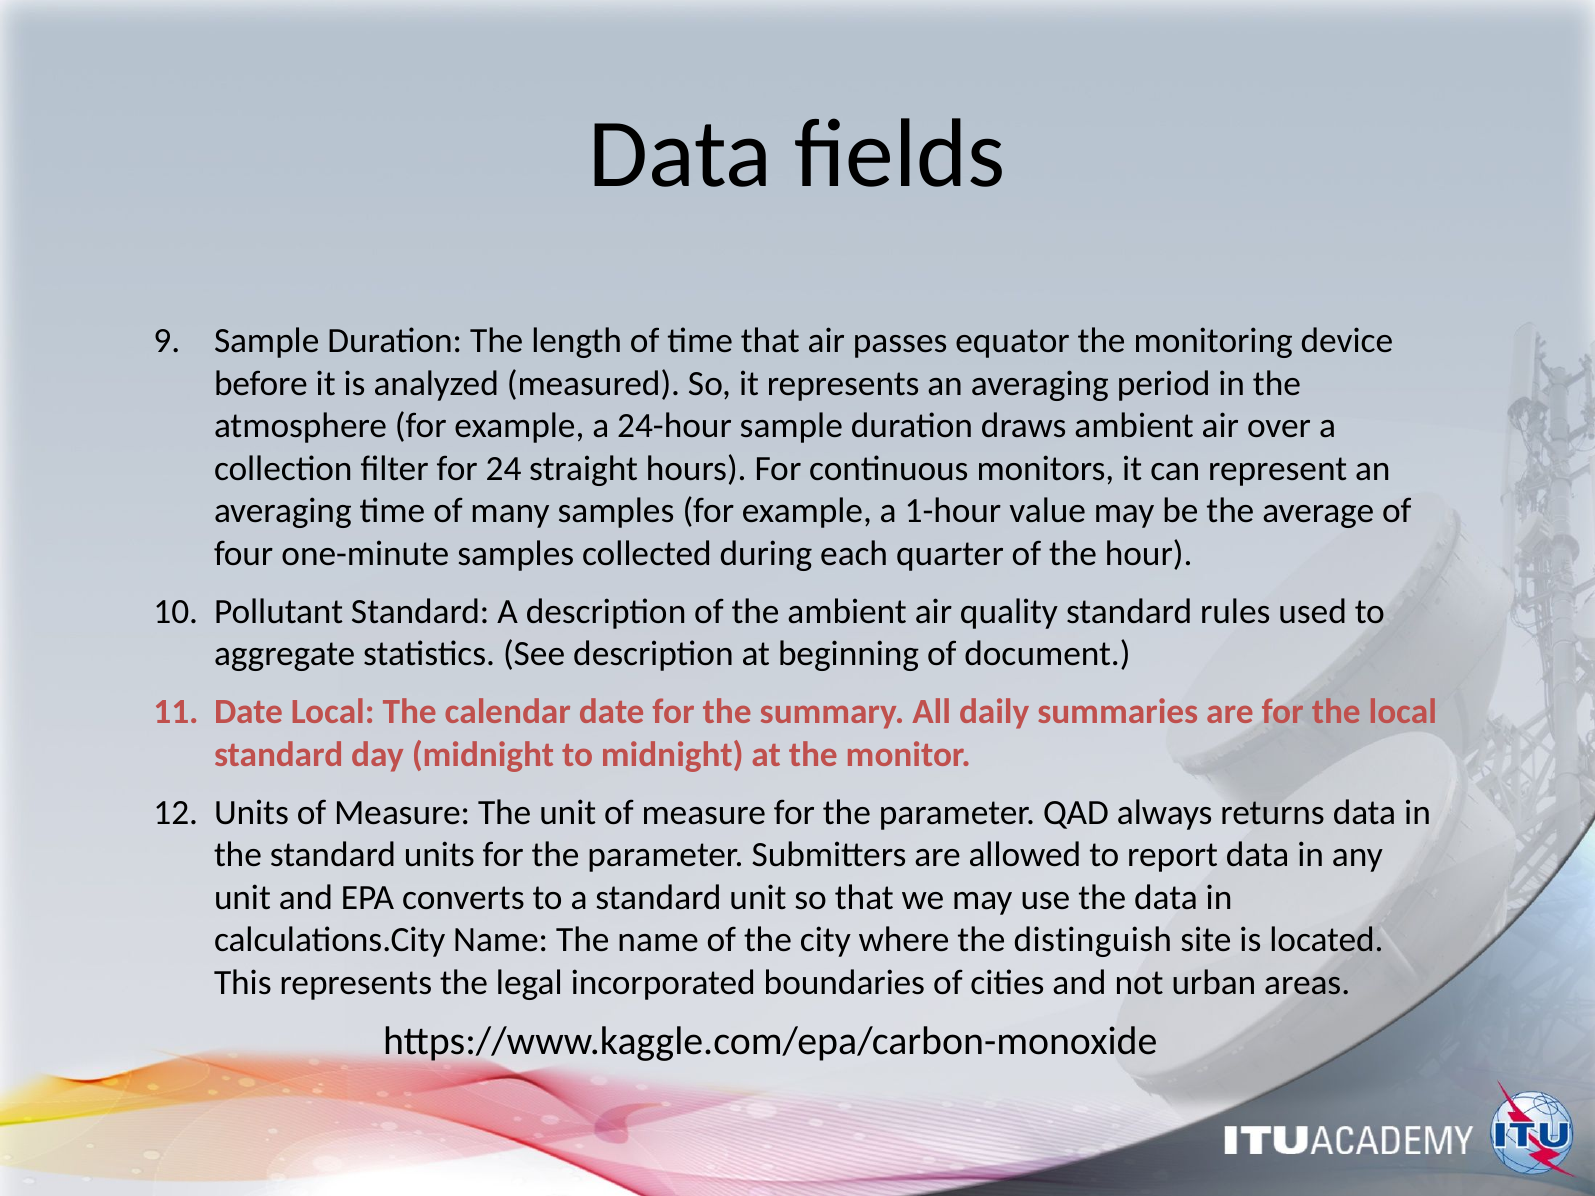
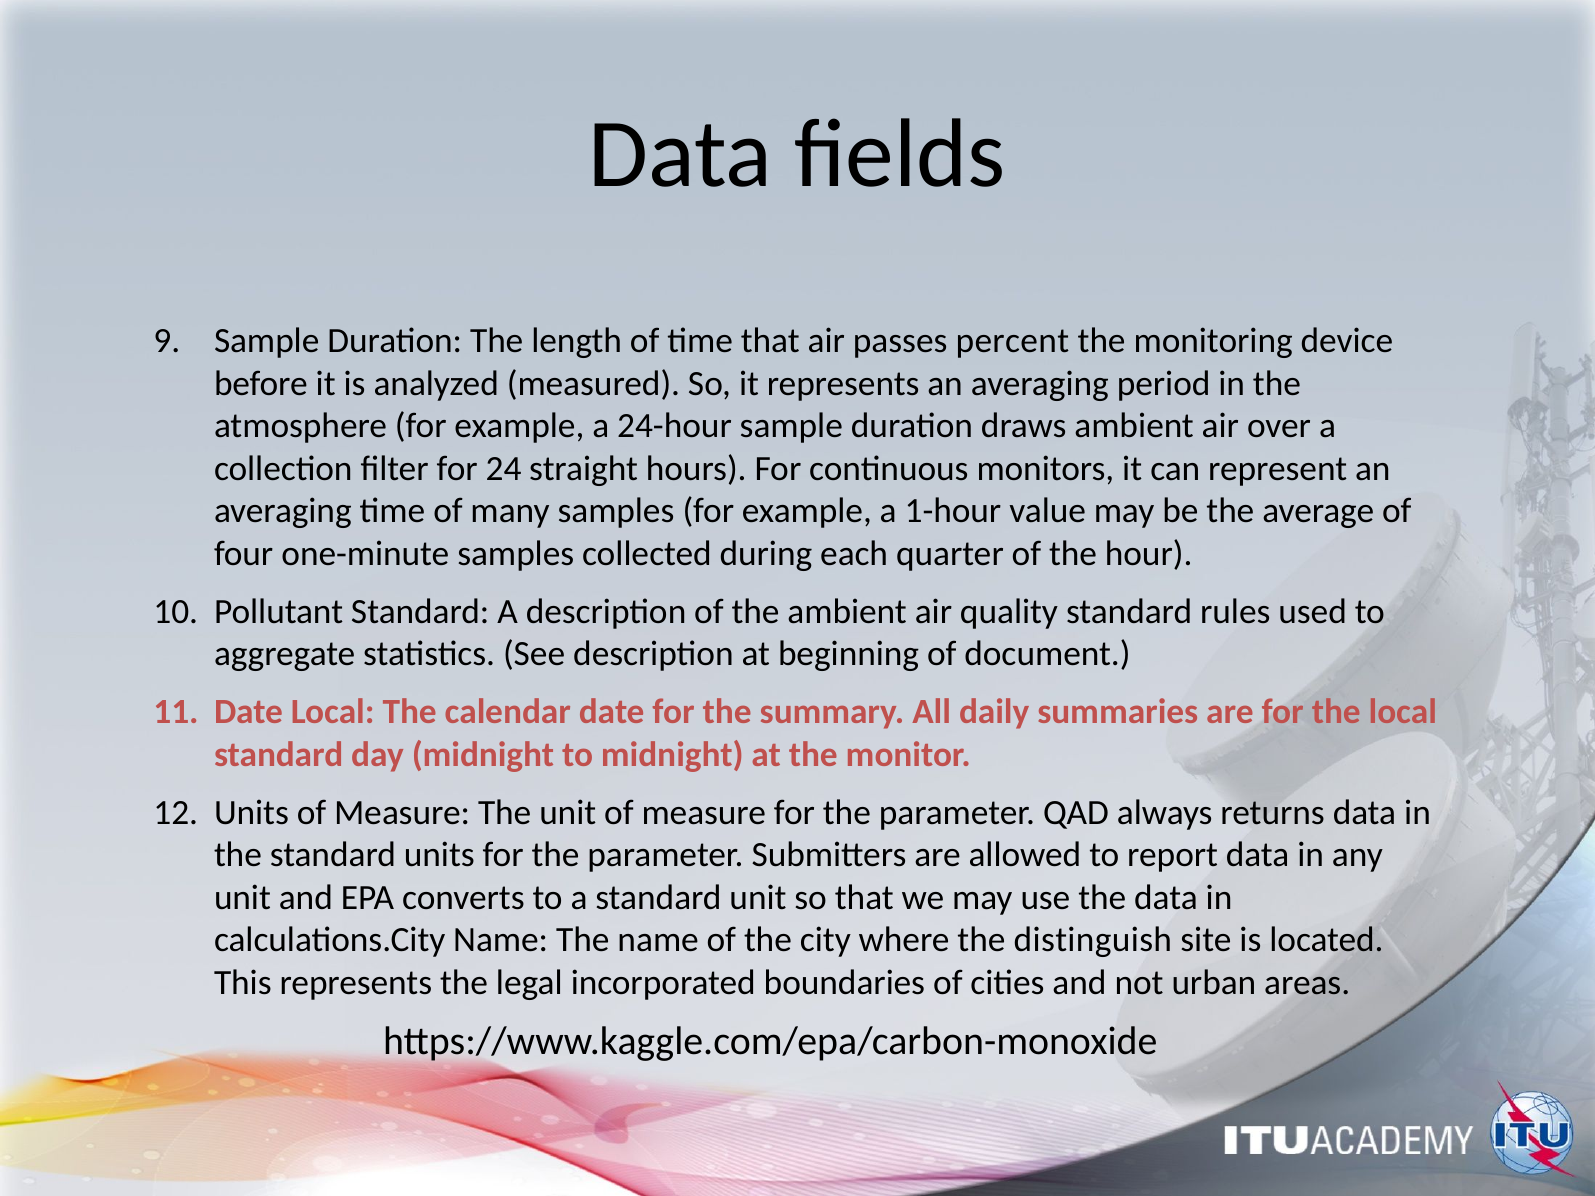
equator: equator -> percent
